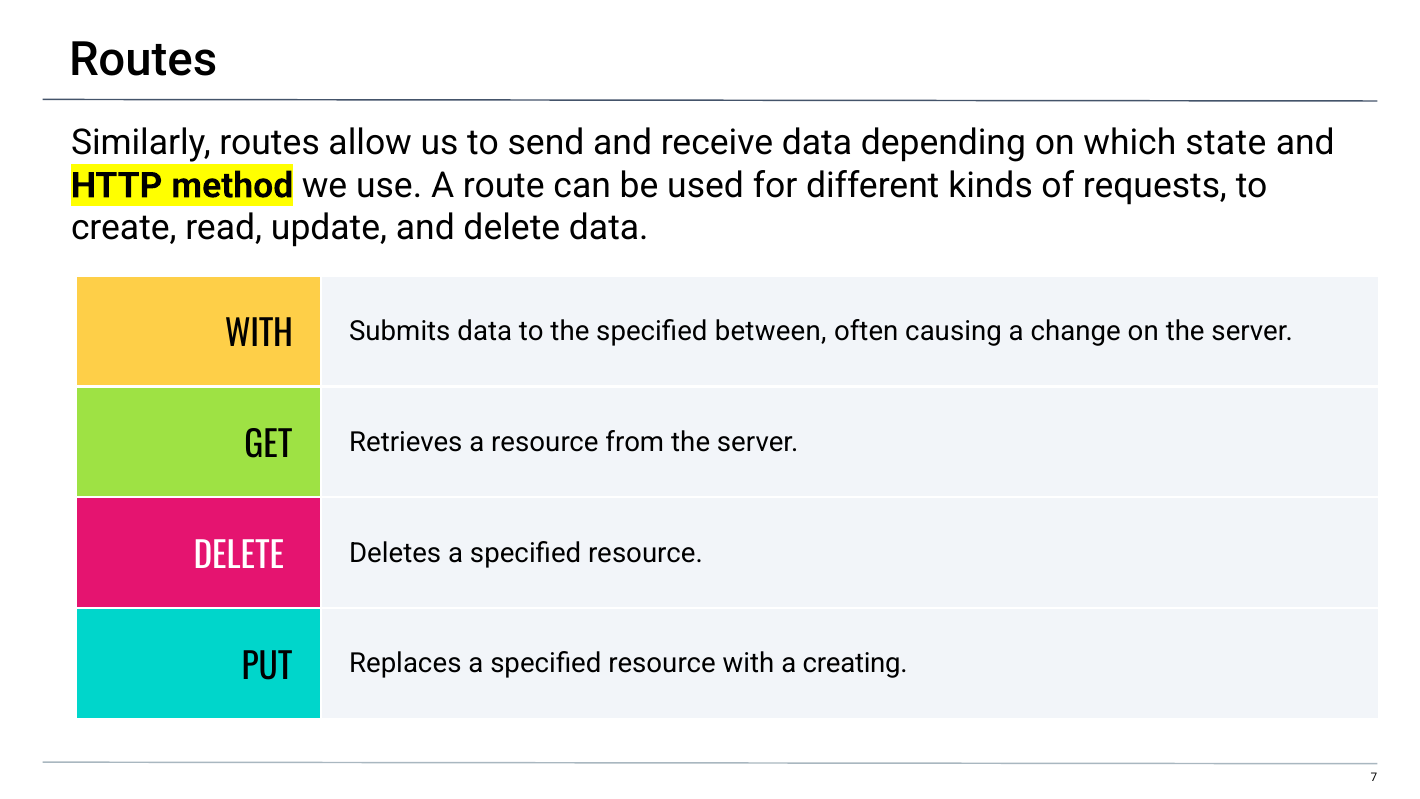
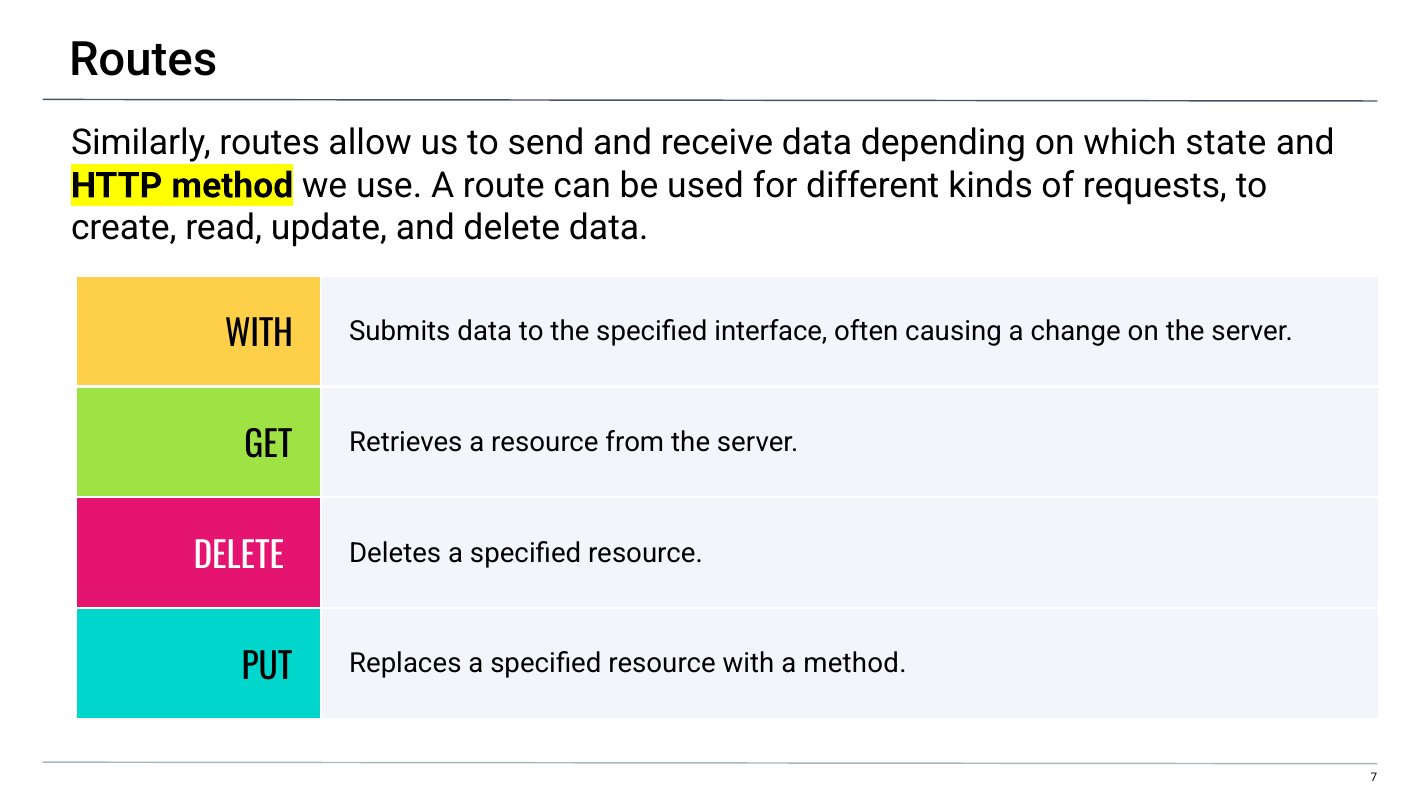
between: between -> interface
a creating: creating -> method
